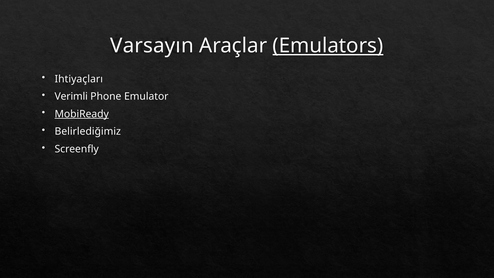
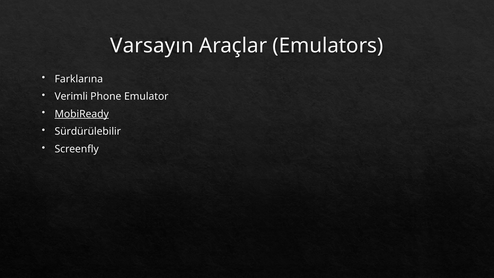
Emulators underline: present -> none
Ihtiyaçları: Ihtiyaçları -> Farklarına
Belirlediğimiz: Belirlediğimiz -> Sürdürülebilir
